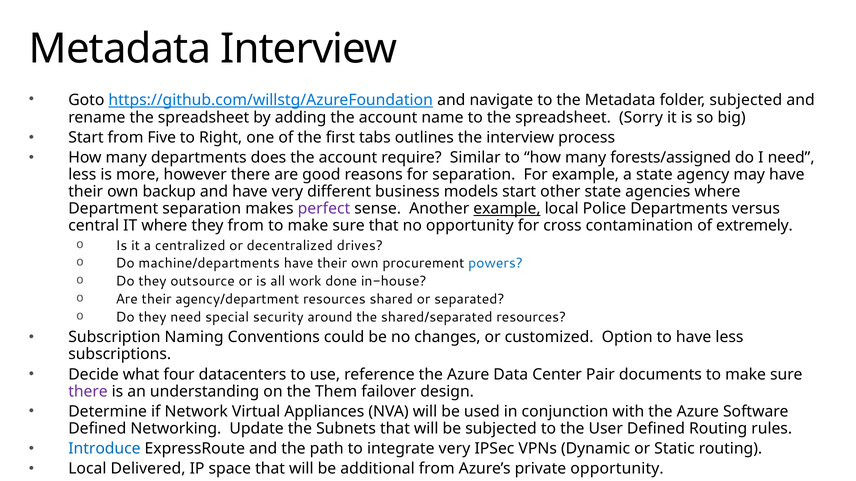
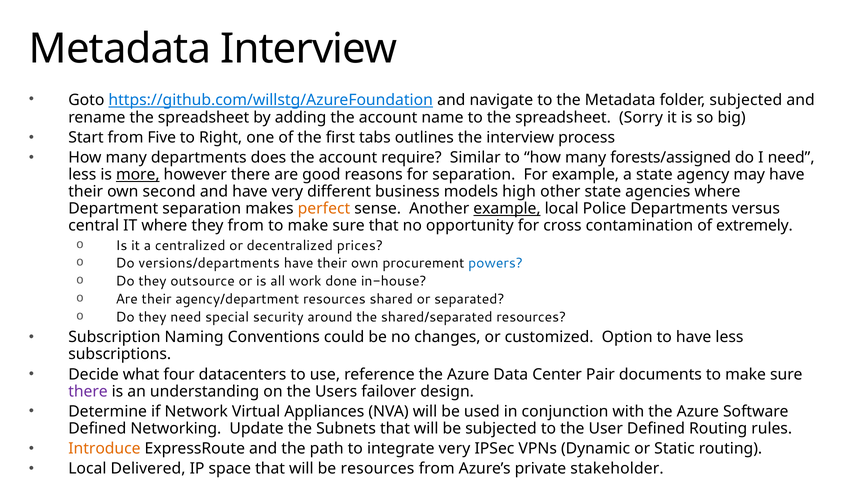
more underline: none -> present
backup: backup -> second
models start: start -> high
perfect colour: purple -> orange
drives: drives -> prices
machine/departments: machine/departments -> versions/departments
Them: Them -> Users
Introduce colour: blue -> orange
be additional: additional -> resources
private opportunity: opportunity -> stakeholder
